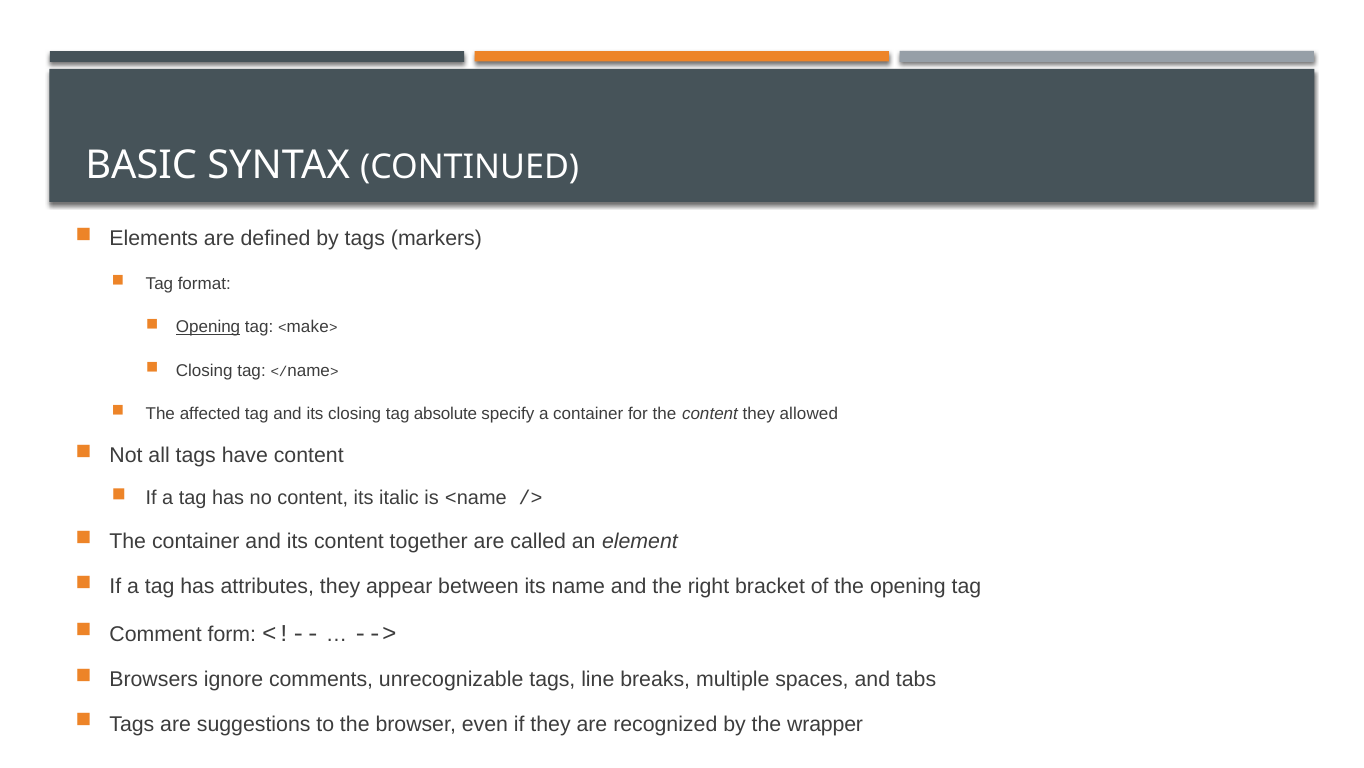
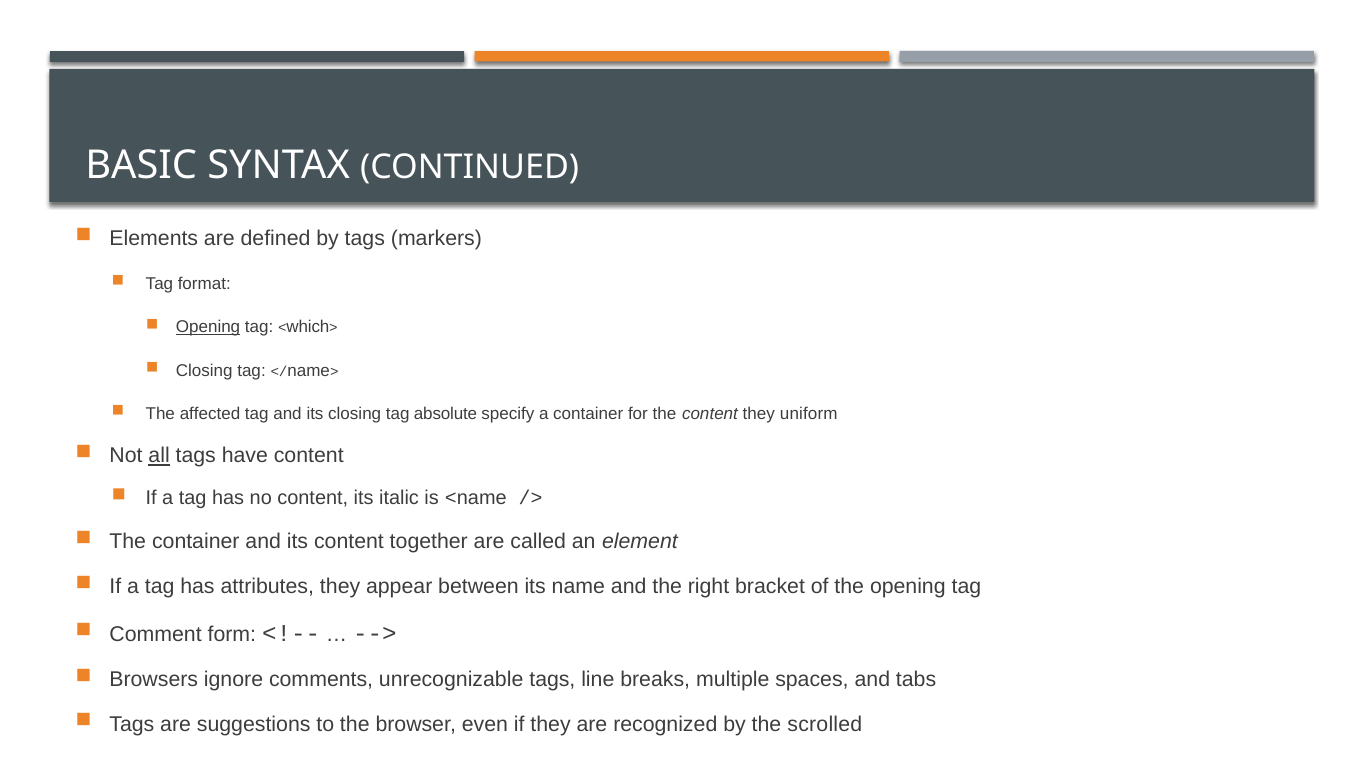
make: make -> which
allowed: allowed -> uniform
all underline: none -> present
wrapper: wrapper -> scrolled
